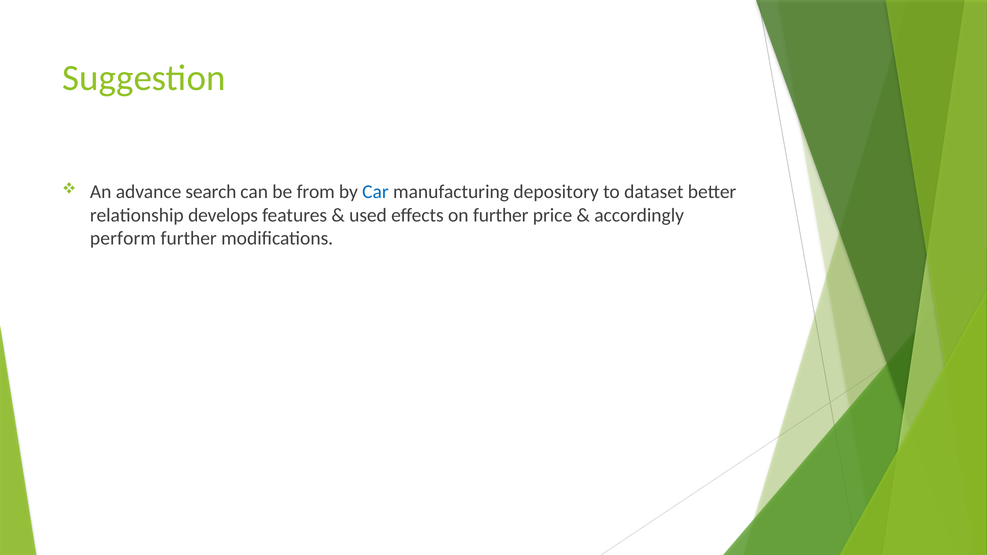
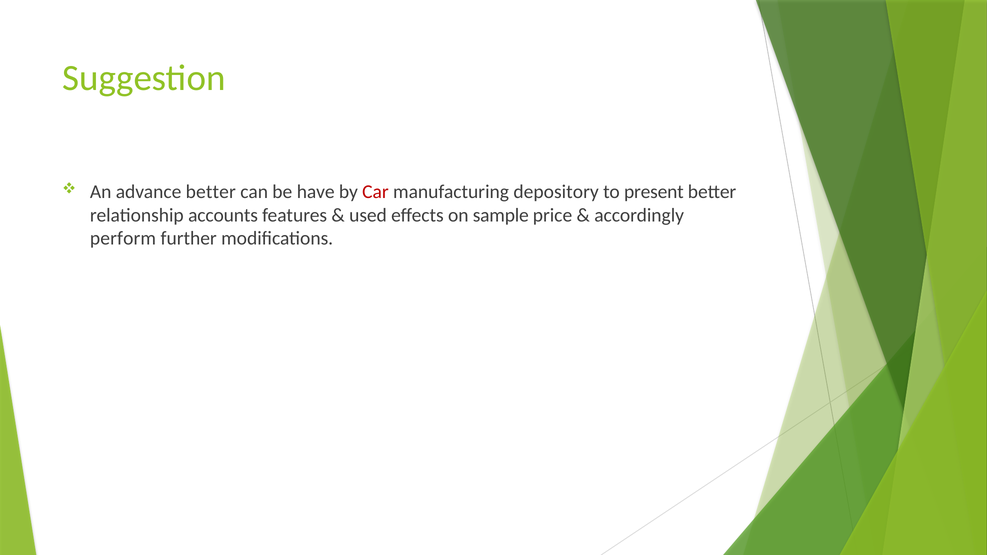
advance search: search -> better
from: from -> have
Car colour: blue -> red
dataset: dataset -> present
develops: develops -> accounts
on further: further -> sample
